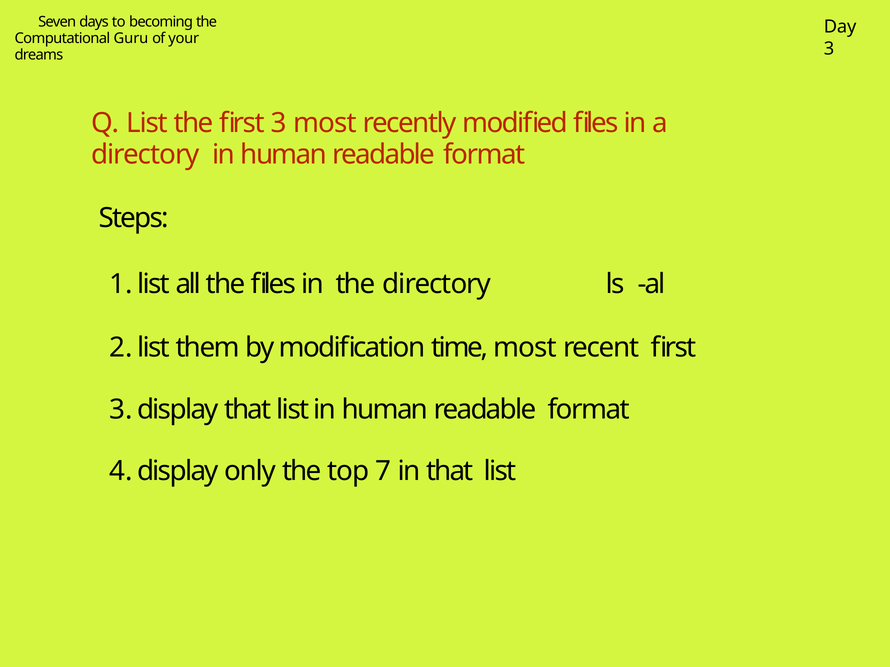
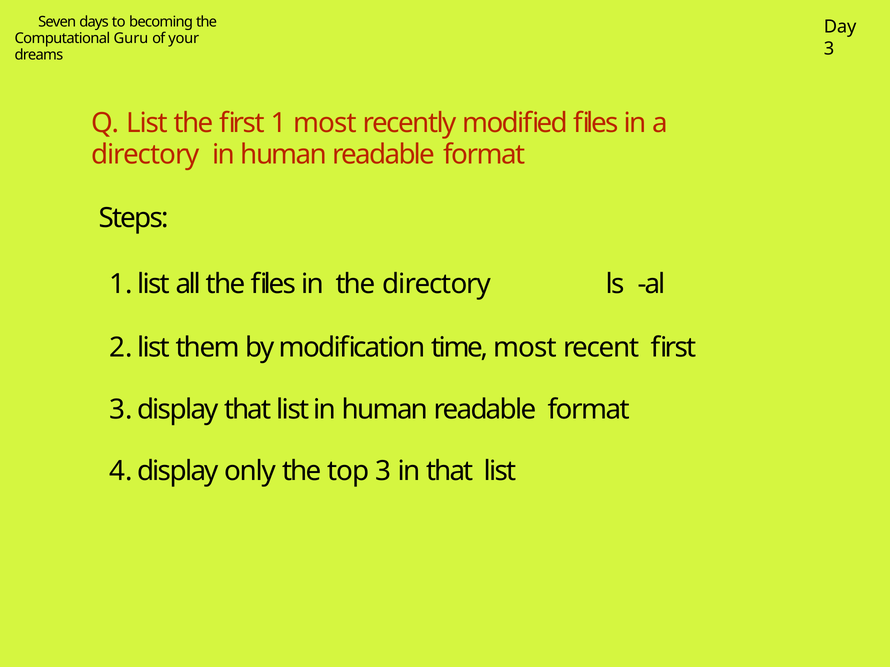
first 3: 3 -> 1
top 7: 7 -> 3
